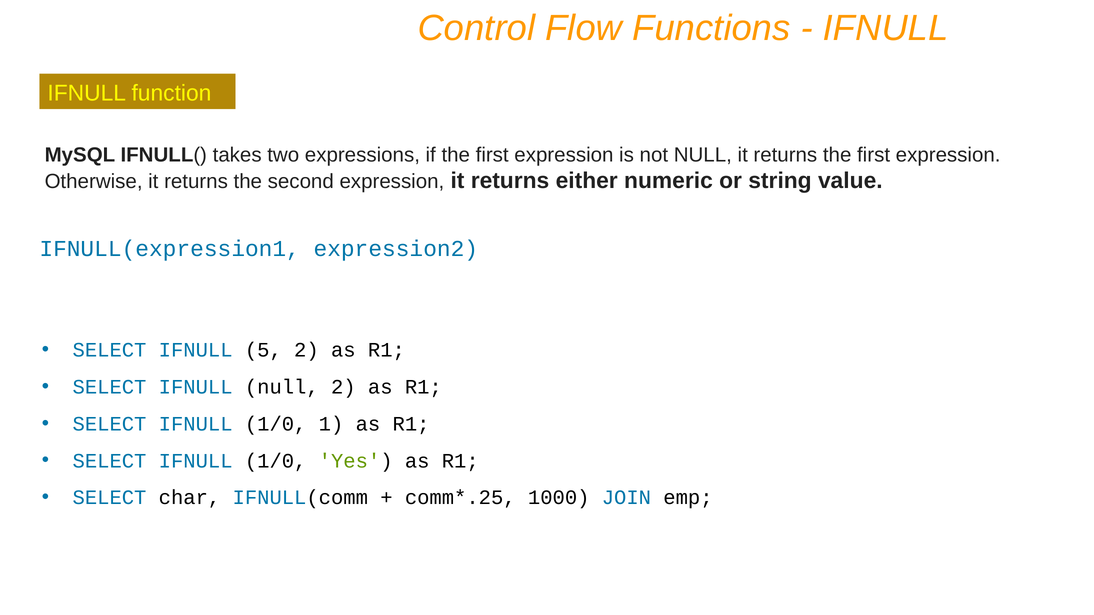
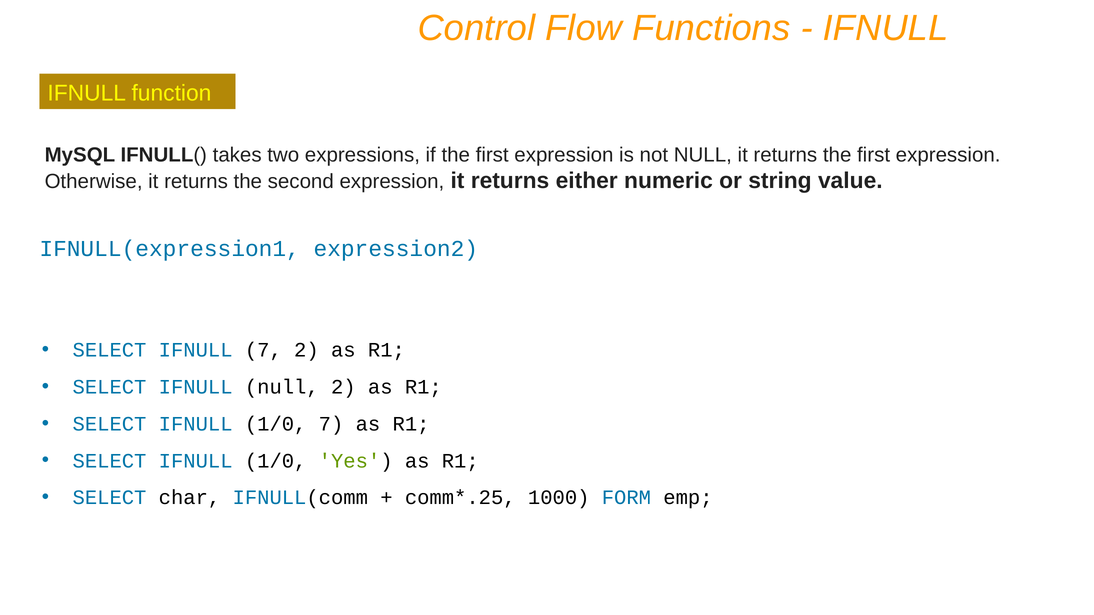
IFNULL 5: 5 -> 7
1/0 1: 1 -> 7
JOIN: JOIN -> FORM
